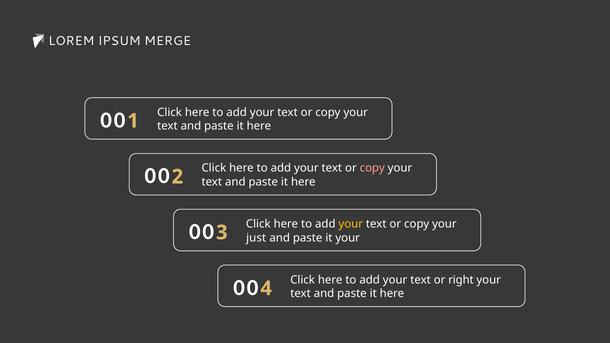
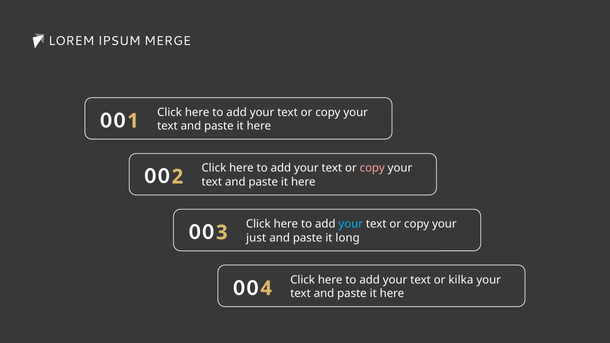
your at (351, 224) colour: yellow -> light blue
it your: your -> long
right: right -> kilka
